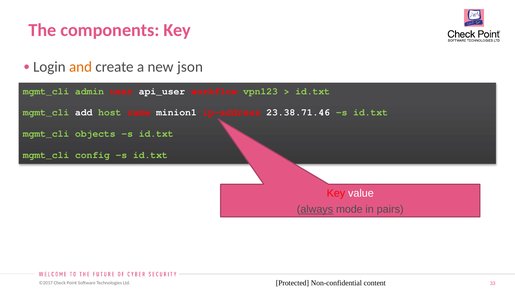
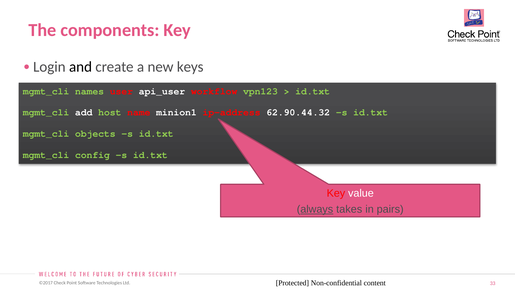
and colour: orange -> black
json: json -> keys
admin: admin -> names
23.38.71.46: 23.38.71.46 -> 62.90.44.32
mode: mode -> takes
